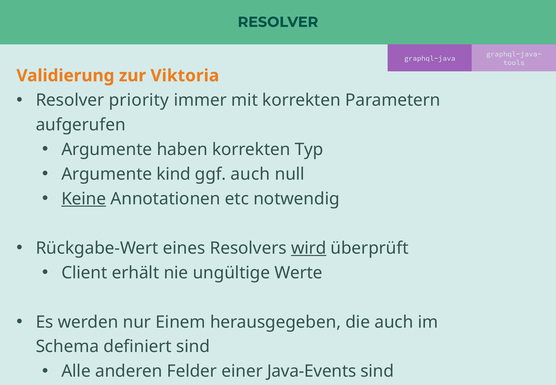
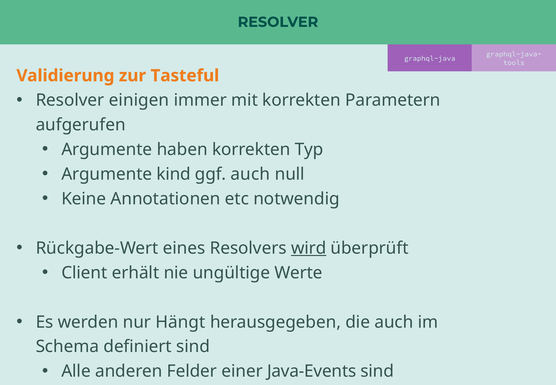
Viktoria: Viktoria -> Tasteful
priority: priority -> einigen
Keine underline: present -> none
Einem: Einem -> Hängt
